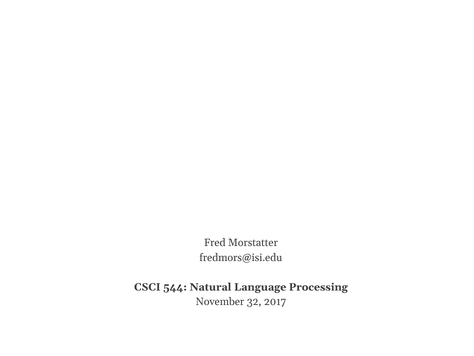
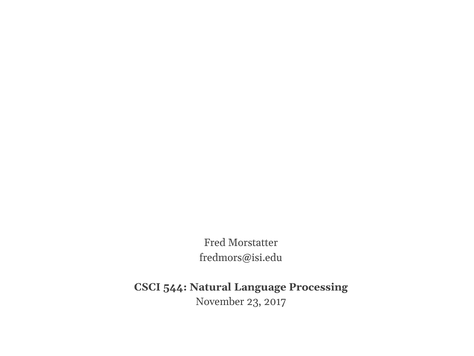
32: 32 -> 23
